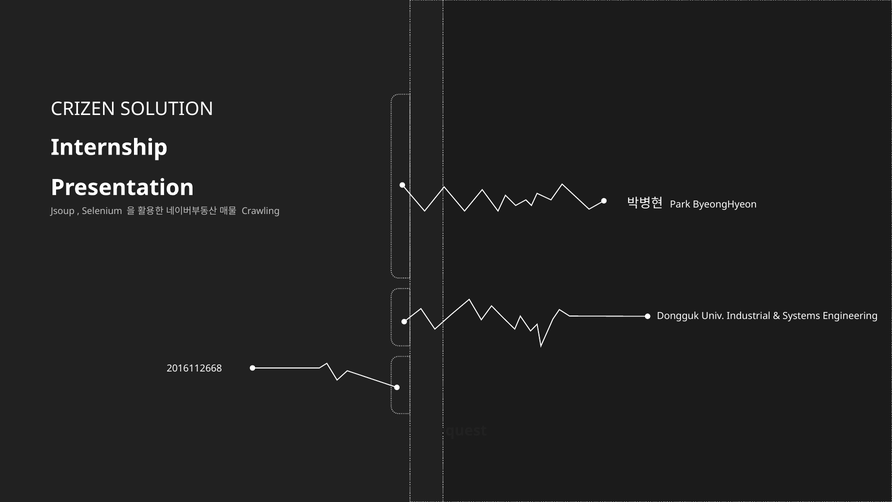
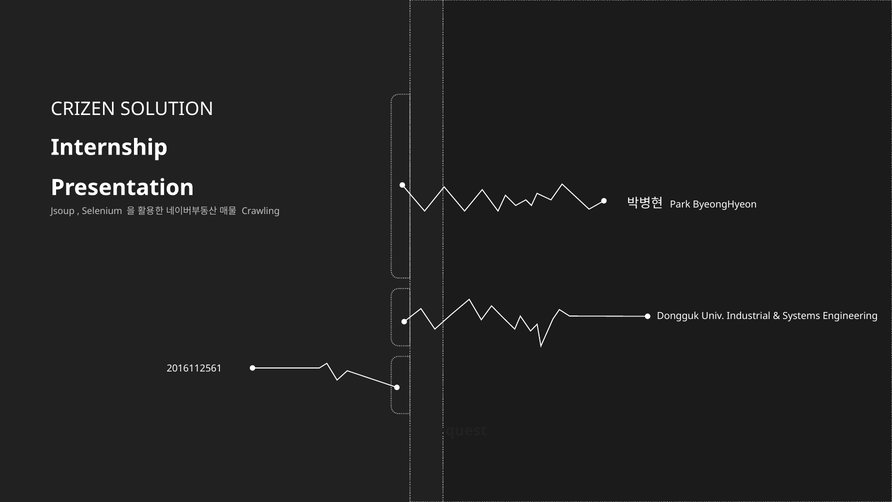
2016112668: 2016112668 -> 2016112561
